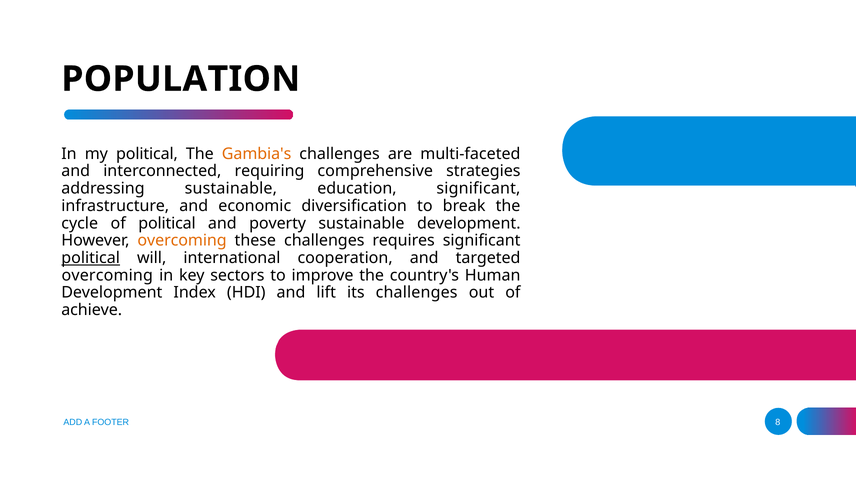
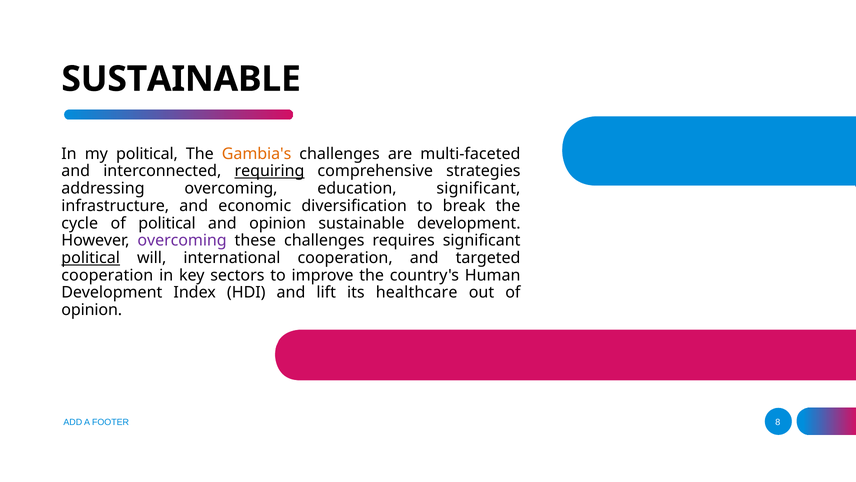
POPULATION at (181, 79): POPULATION -> SUSTAINABLE
requiring underline: none -> present
addressing sustainable: sustainable -> overcoming
and poverty: poverty -> opinion
overcoming at (182, 240) colour: orange -> purple
overcoming at (107, 275): overcoming -> cooperation
its challenges: challenges -> healthcare
achieve at (92, 310): achieve -> opinion
